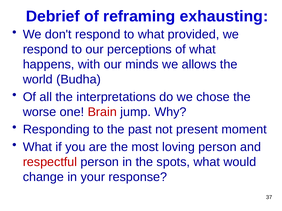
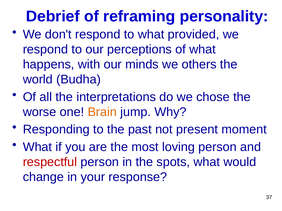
exhausting: exhausting -> personality
allows: allows -> others
Brain colour: red -> orange
